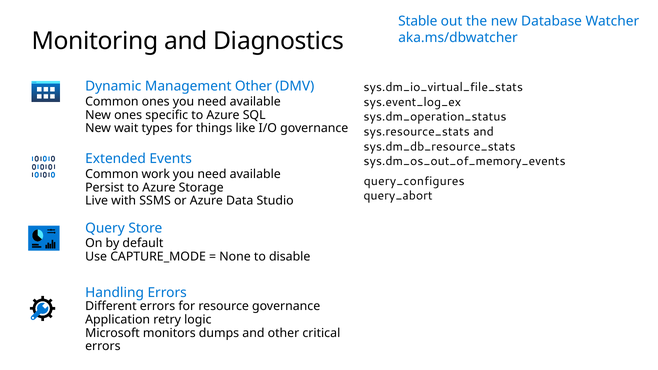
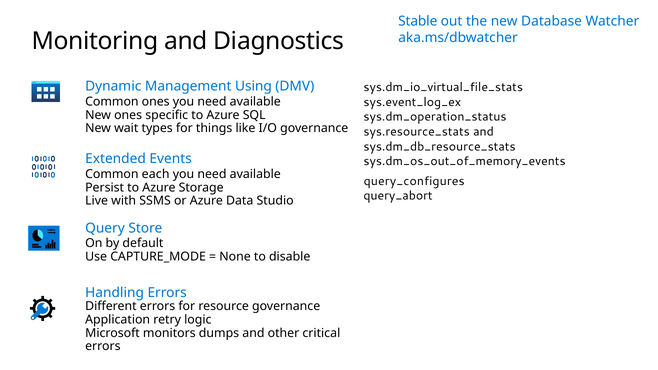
Management Other: Other -> Using
work: work -> each
